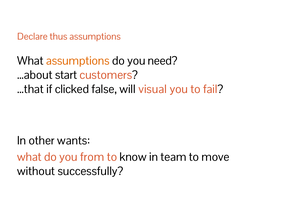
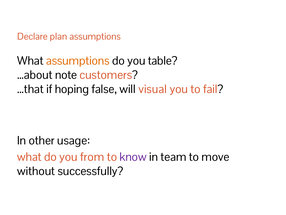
thus: thus -> plan
need: need -> table
start: start -> note
clicked: clicked -> hoping
wants: wants -> usage
know colour: black -> purple
